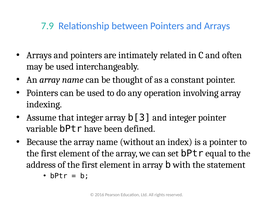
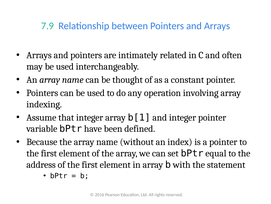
b[3: b[3 -> b[1
